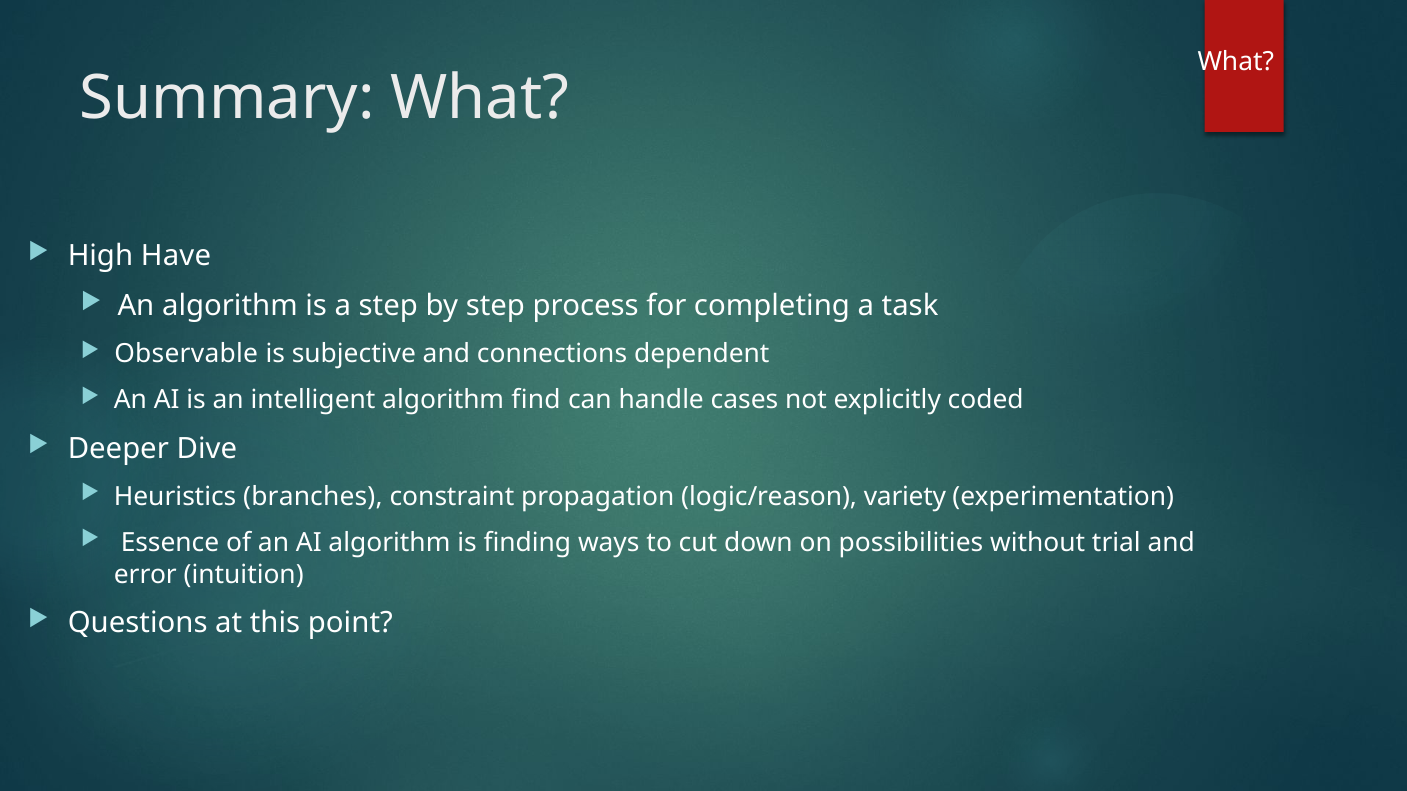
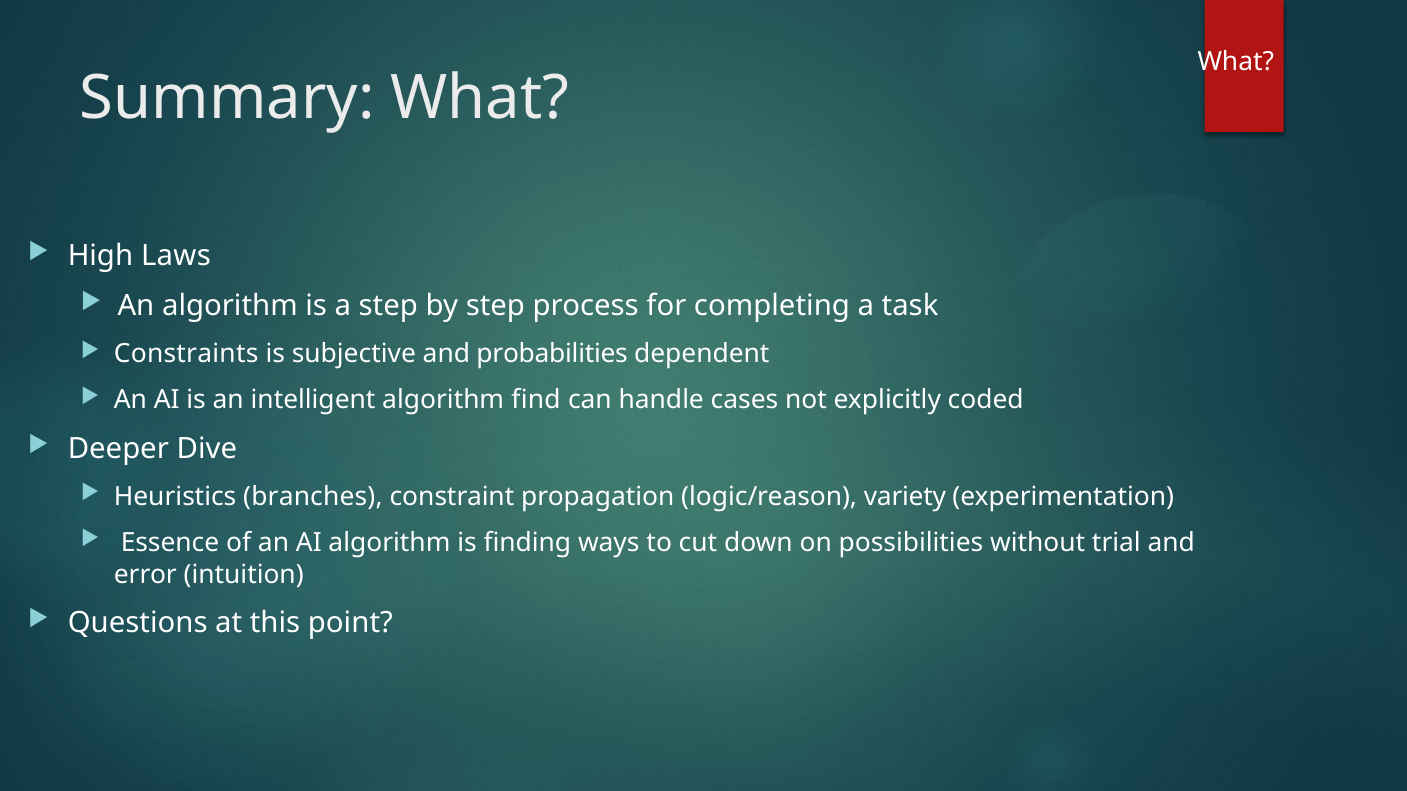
Have: Have -> Laws
Observable: Observable -> Constraints
connections: connections -> probabilities
